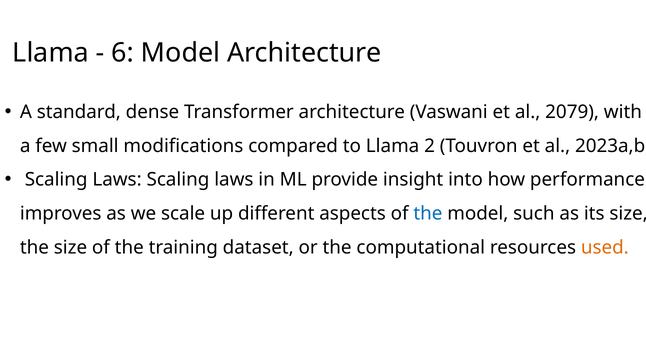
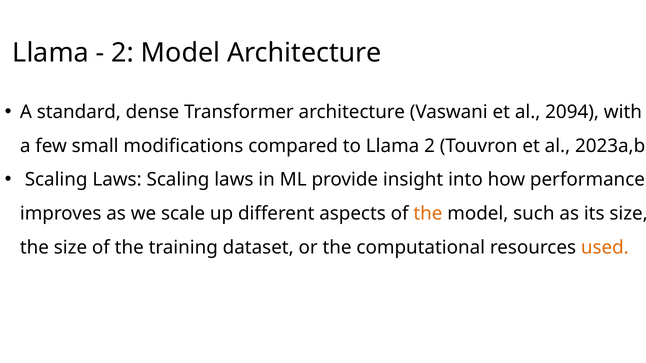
6 at (123, 53): 6 -> 2
2079: 2079 -> 2094
the at (428, 214) colour: blue -> orange
